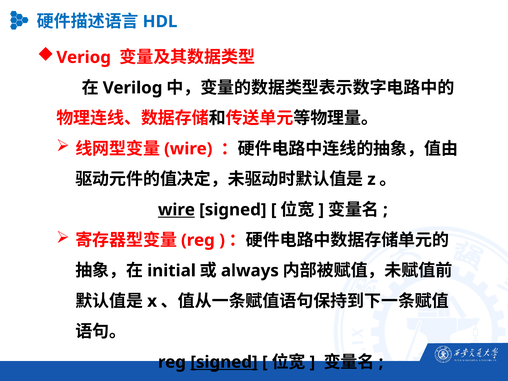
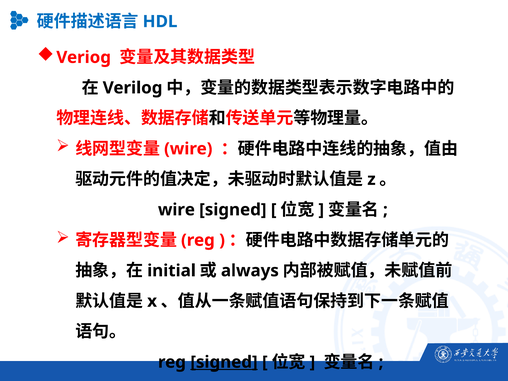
wire at (176, 210) underline: present -> none
